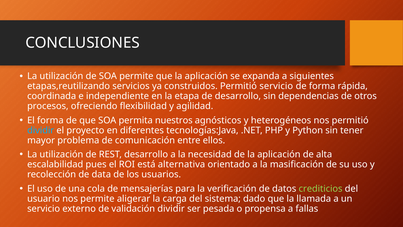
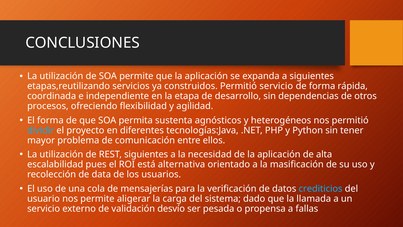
nuestros: nuestros -> sustenta
REST desarrollo: desarrollo -> siguientes
crediticios colour: light green -> light blue
validación dividir: dividir -> desvío
